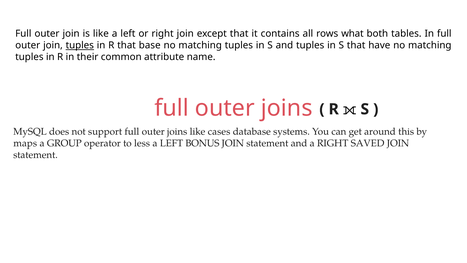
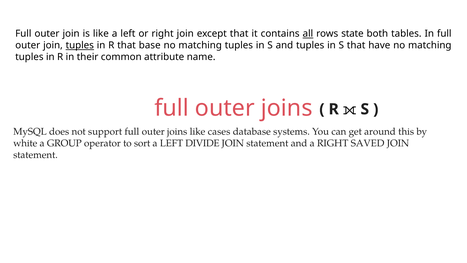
all underline: none -> present
what: what -> state
maps: maps -> white
less: less -> sort
BONUS: BONUS -> DIVIDE
